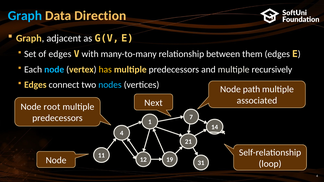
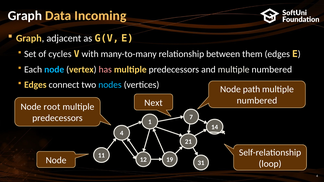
Graph at (25, 16) colour: light blue -> white
Direction: Direction -> Incoming
of edges: edges -> cycles
has colour: yellow -> pink
and multiple recursively: recursively -> numbered
associated at (257, 101): associated -> numbered
